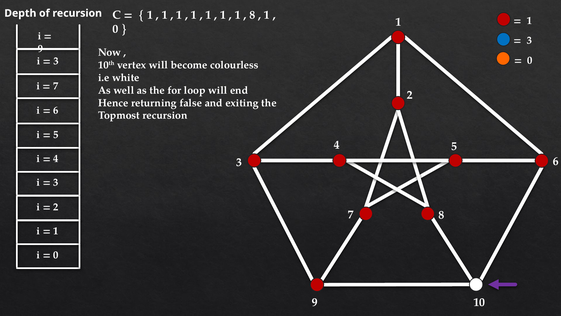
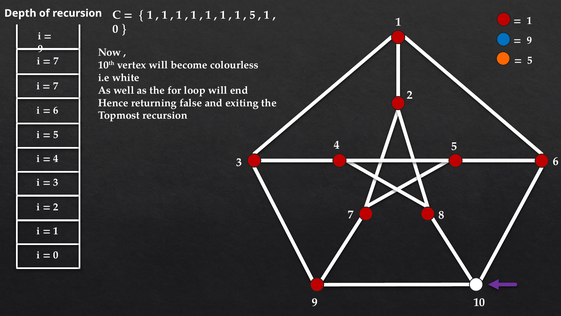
8 at (252, 15): 8 -> 5
3 at (529, 40): 3 -> 9
0 at (530, 60): 0 -> 5
3 at (56, 61): 3 -> 7
